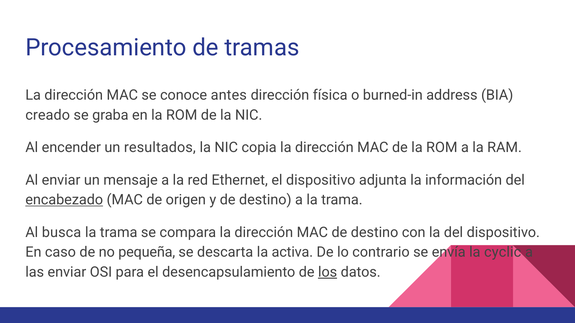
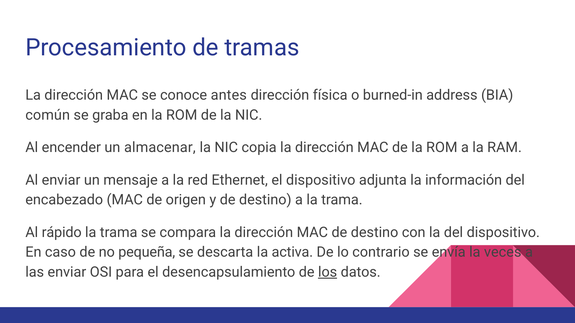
creado: creado -> común
resultados: resultados -> almacenar
encabezado underline: present -> none
busca: busca -> rápido
cyclic: cyclic -> veces
